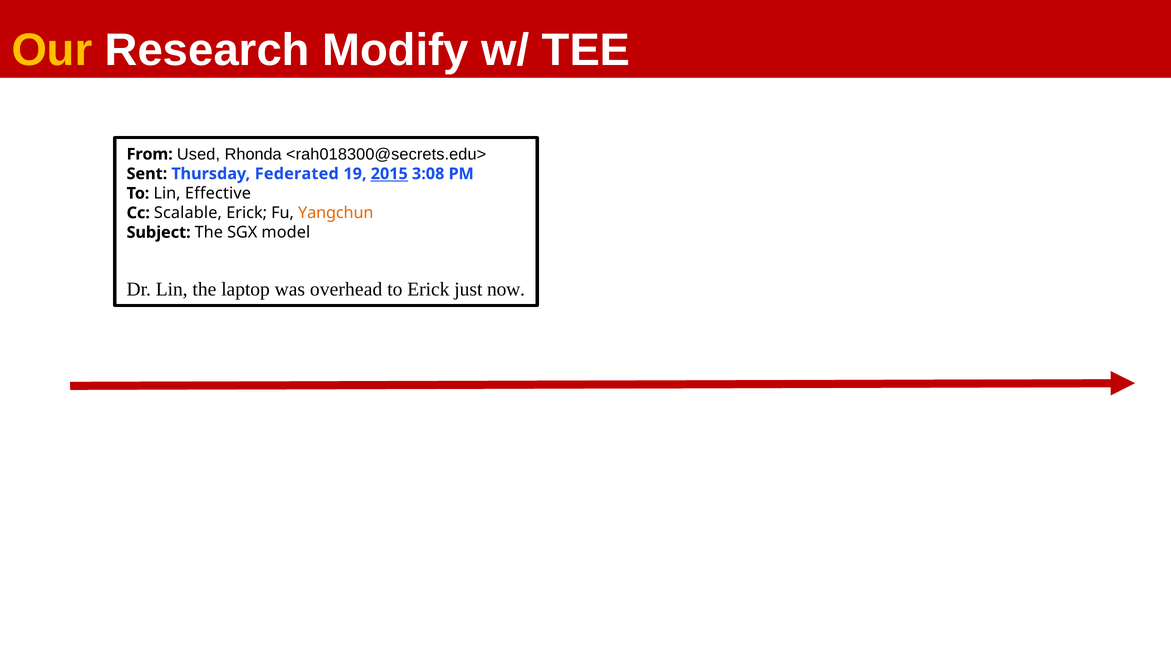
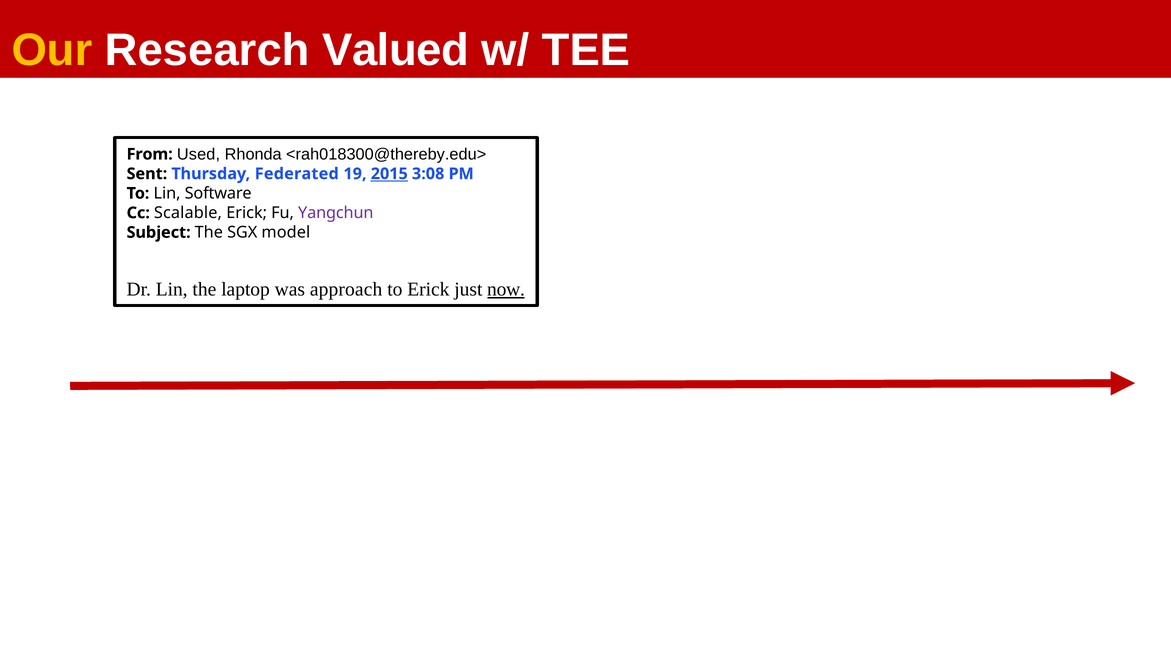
Modify: Modify -> Valued
<rah018300@secrets.edu>: <rah018300@secrets.edu> -> <rah018300@thereby.edu>
Effective: Effective -> Software
Yangchun colour: orange -> purple
overhead: overhead -> approach
now underline: none -> present
